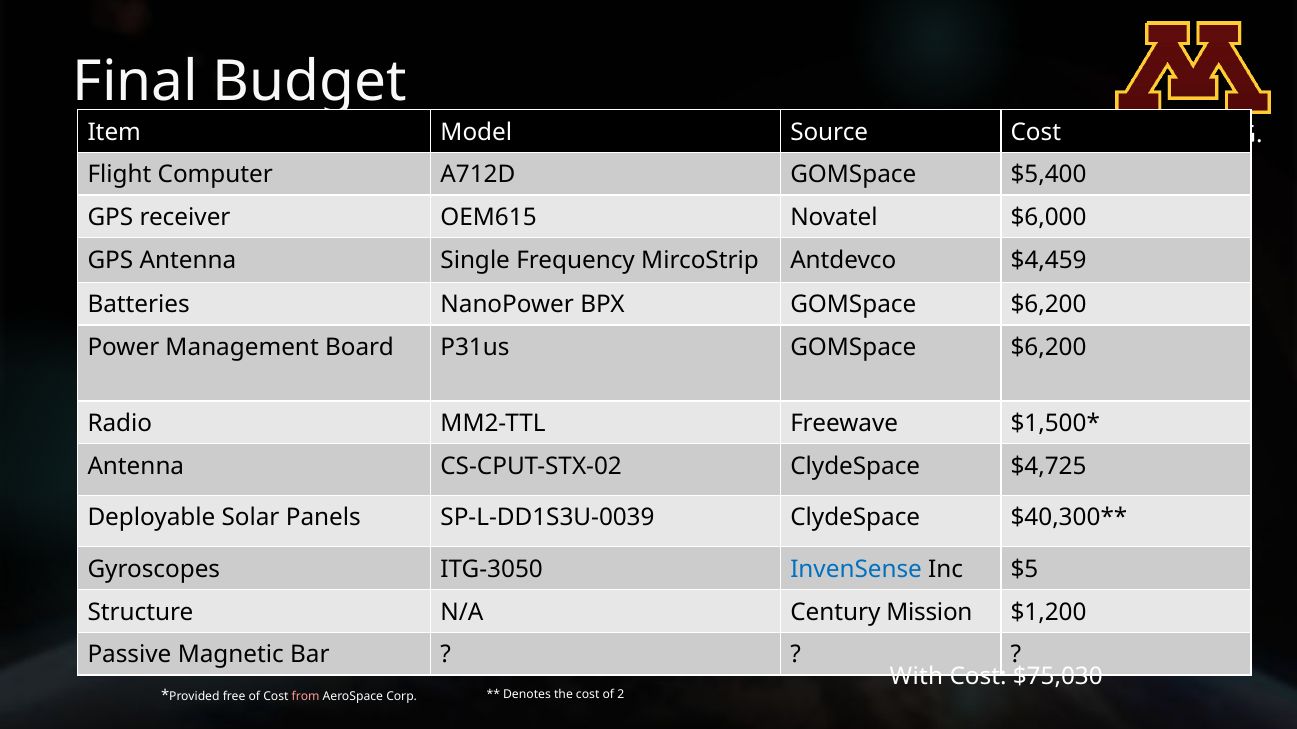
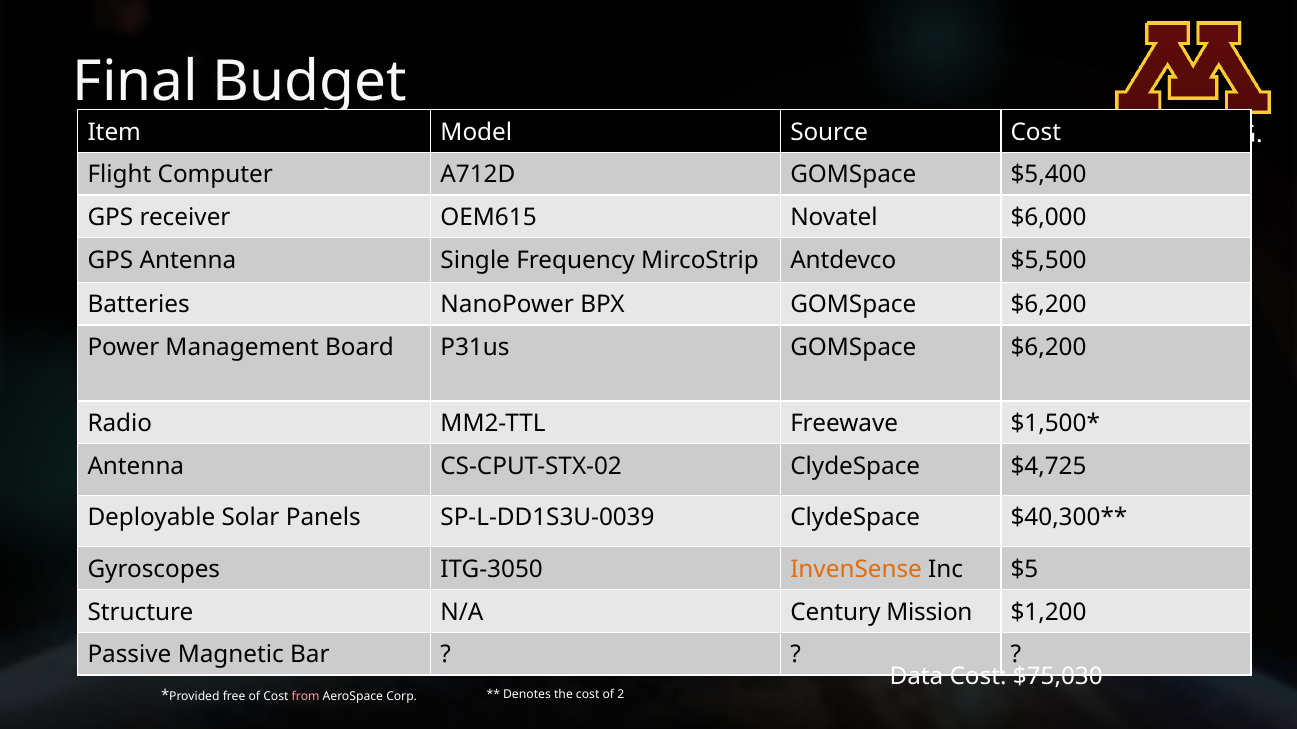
$4,459: $4,459 -> $5,500
InvenSense colour: blue -> orange
With: With -> Data
